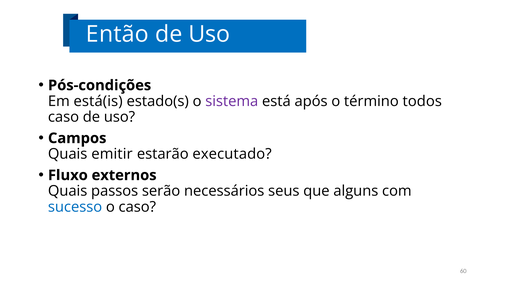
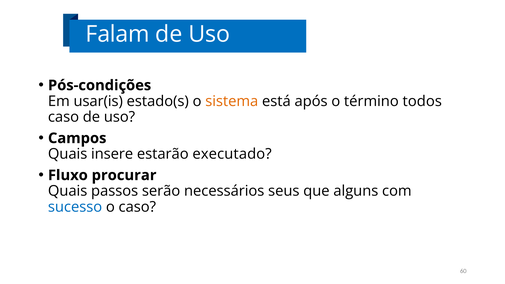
Então: Então -> Falam
está(is: está(is -> usar(is
sistema colour: purple -> orange
emitir: emitir -> insere
externos: externos -> procurar
